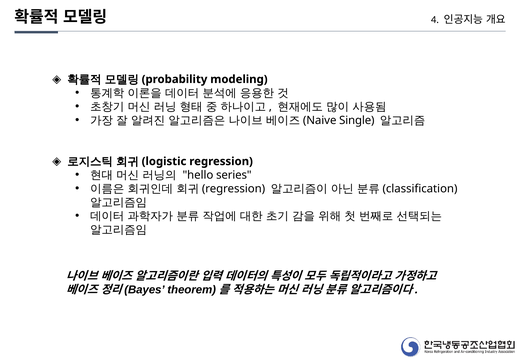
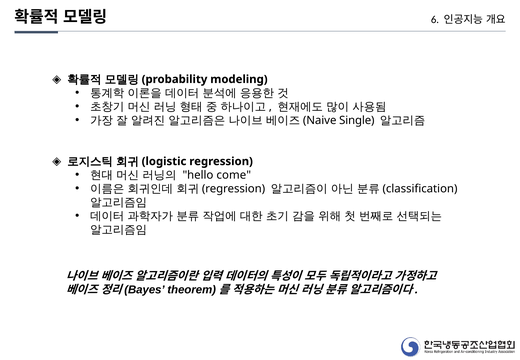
4: 4 -> 6
series: series -> come
